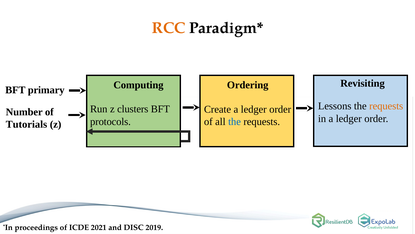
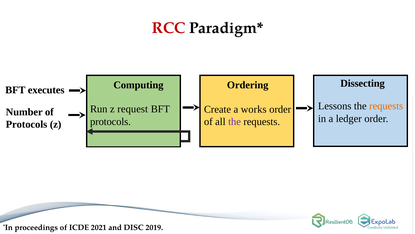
RCC colour: orange -> red
Revisiting: Revisiting -> Dissecting
primary: primary -> executes
clusters: clusters -> request
Create a ledger: ledger -> works
the at (235, 122) colour: blue -> purple
Tutorials at (26, 124): Tutorials -> Protocols
